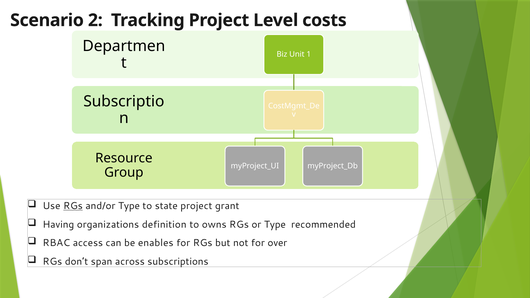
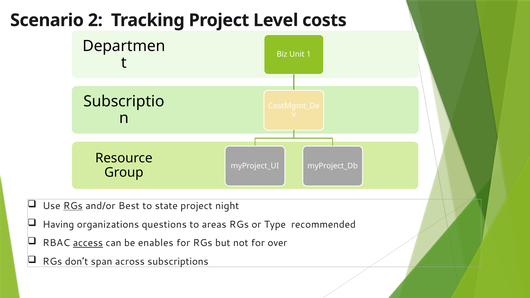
and/or Type: Type -> Best
grant: grant -> night
definition: definition -> questions
owns: owns -> areas
access underline: none -> present
